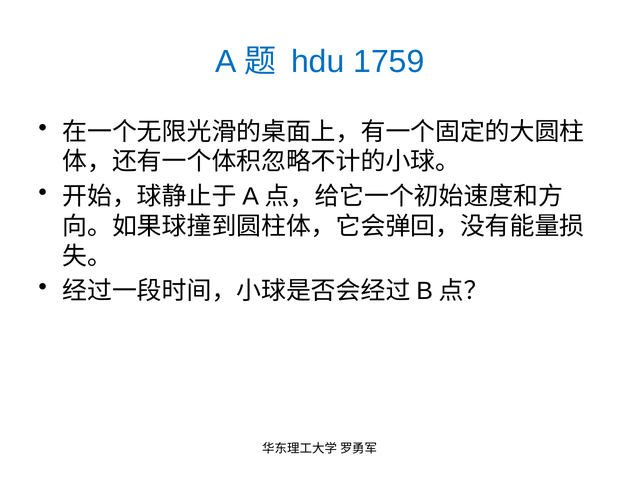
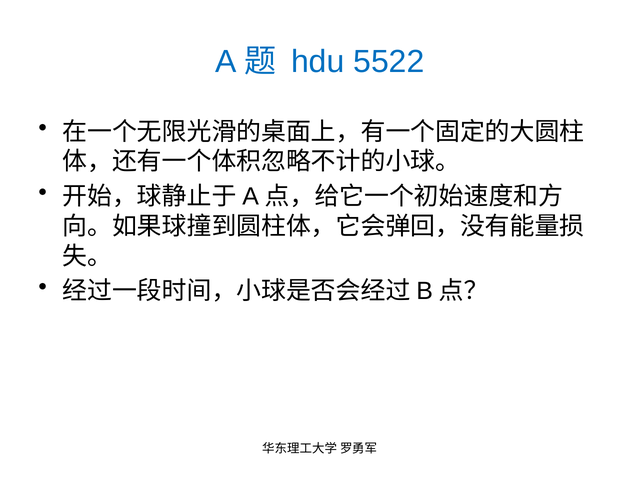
1759: 1759 -> 5522
